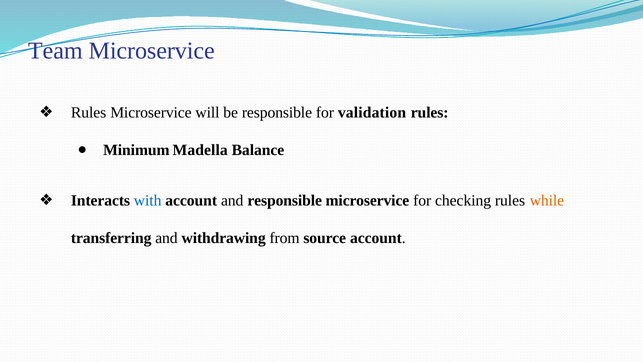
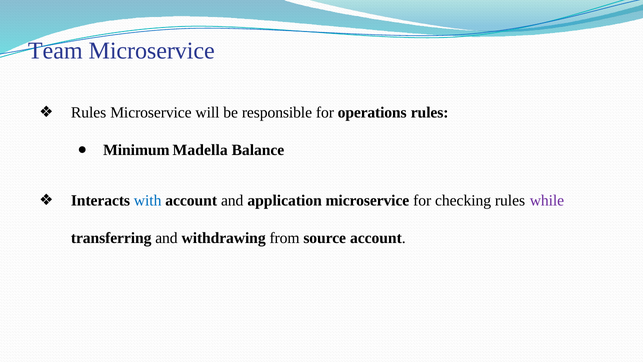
validation: validation -> operations
and responsible: responsible -> application
while colour: orange -> purple
